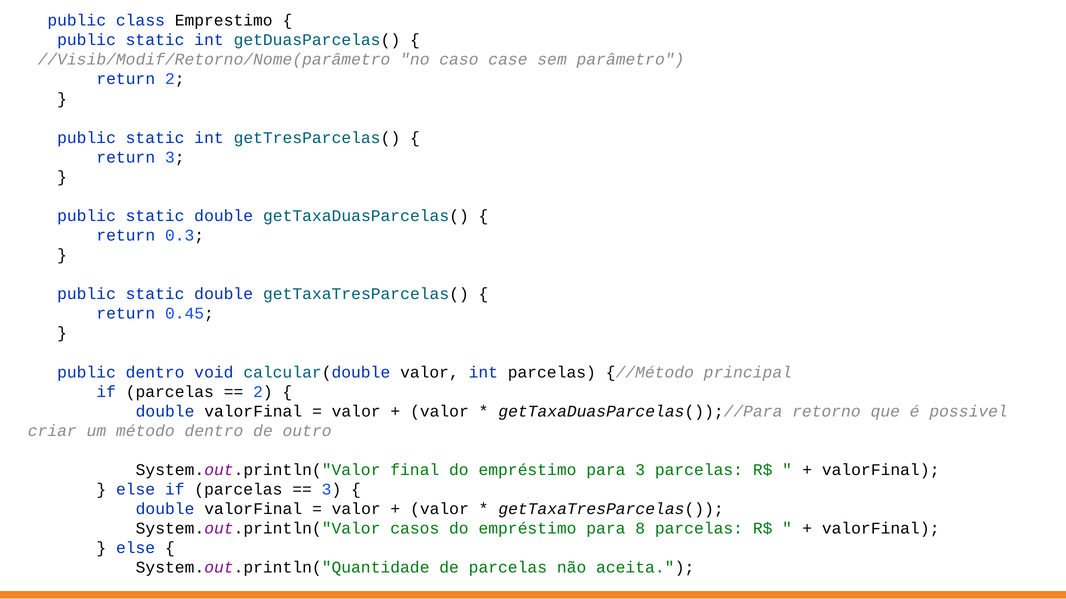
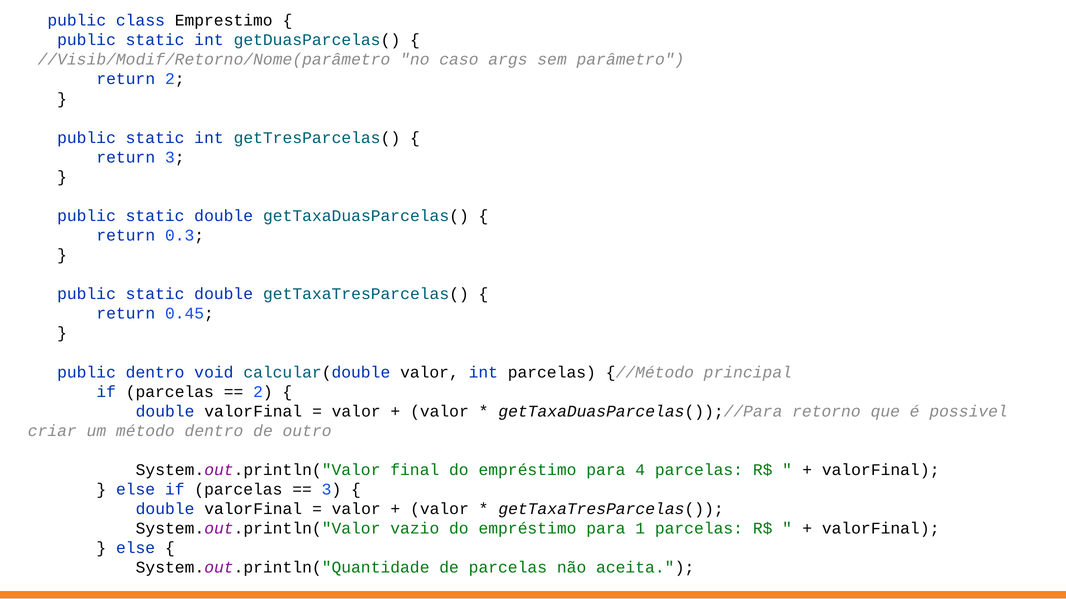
case: case -> args
para 3: 3 -> 4
casos: casos -> vazio
8: 8 -> 1
